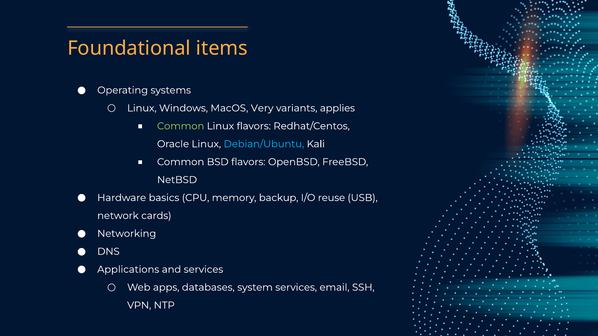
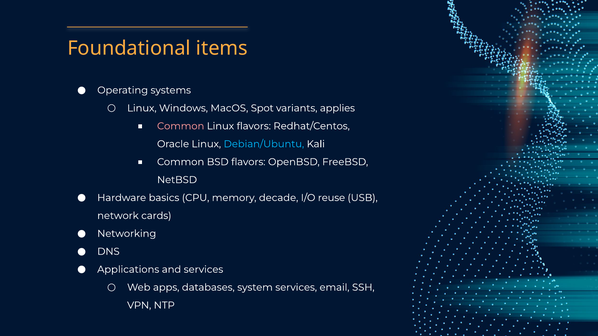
Very: Very -> Spot
Common at (181, 126) colour: light green -> pink
backup: backup -> decade
